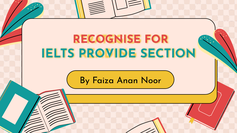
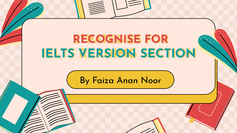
PROVIDE: PROVIDE -> VERSION
